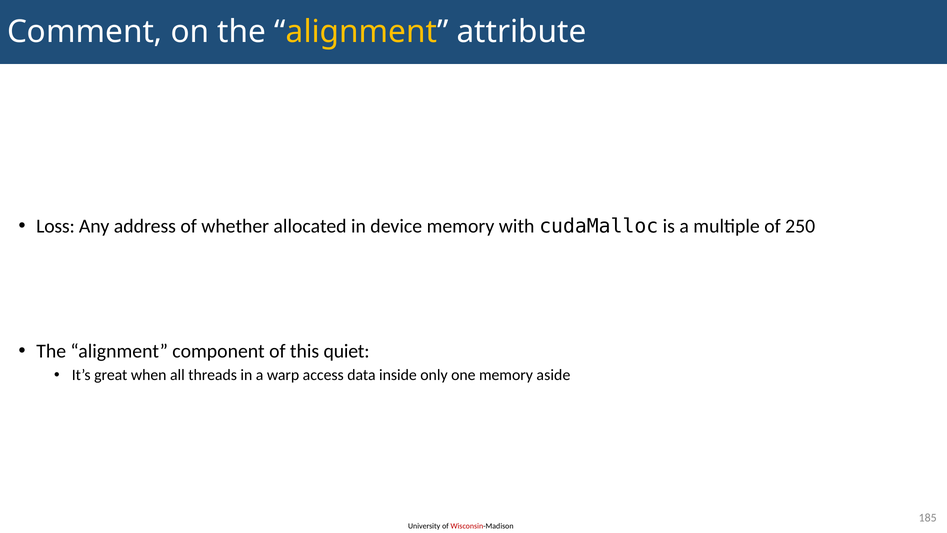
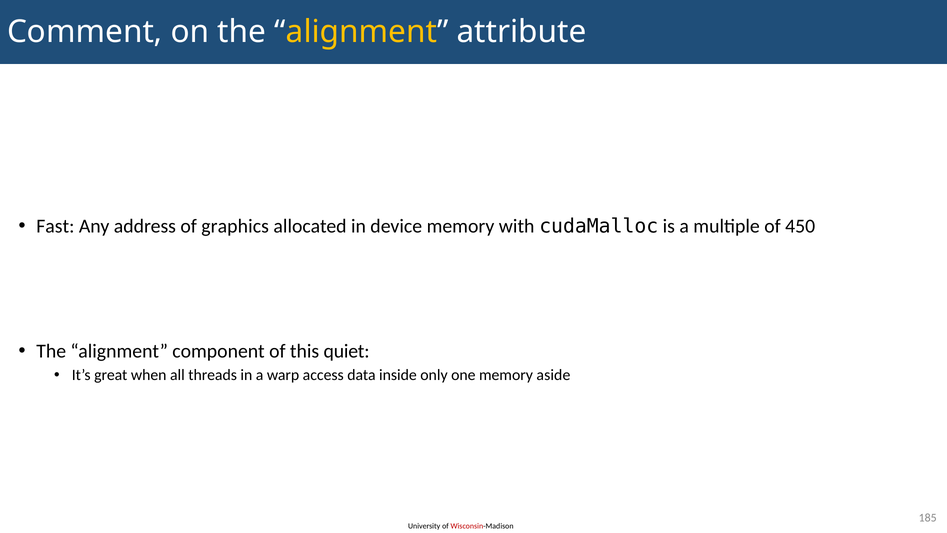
Loss: Loss -> Fast
whether: whether -> graphics
250: 250 -> 450
